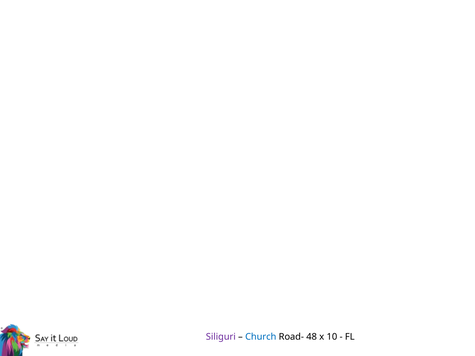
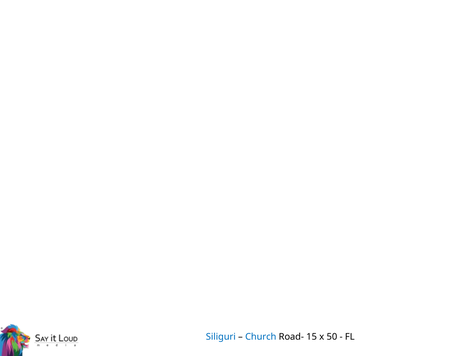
Siliguri colour: purple -> blue
48: 48 -> 15
10: 10 -> 50
